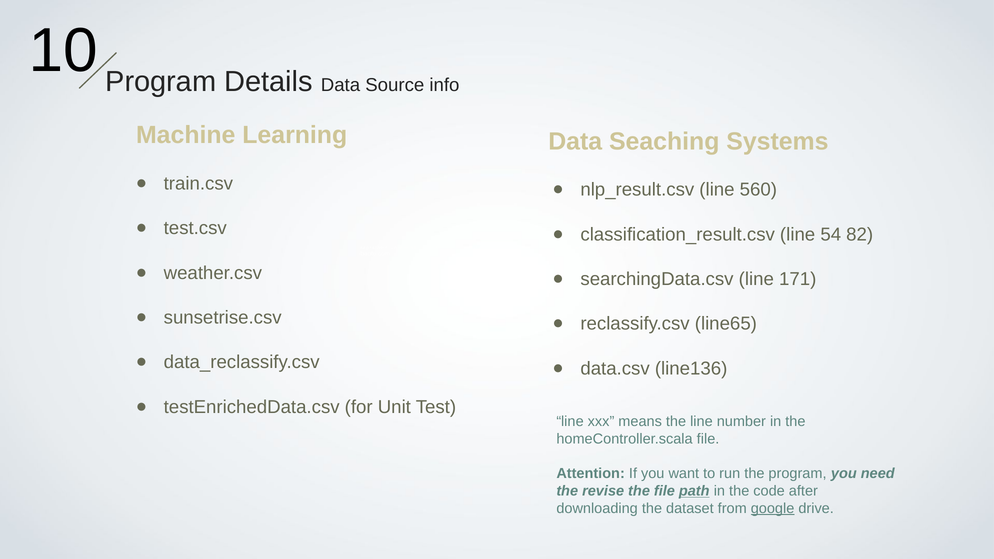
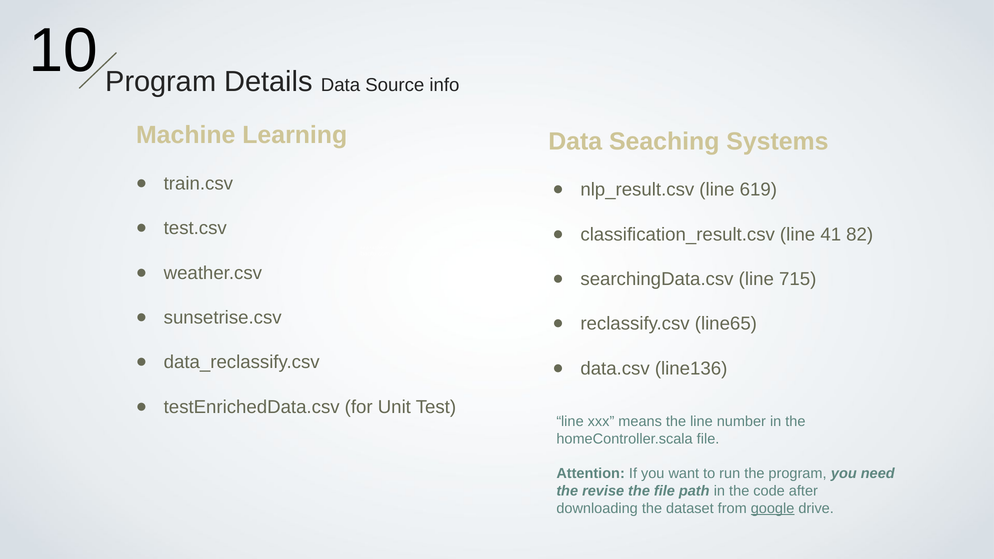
560: 560 -> 619
54: 54 -> 41
171: 171 -> 715
path underline: present -> none
